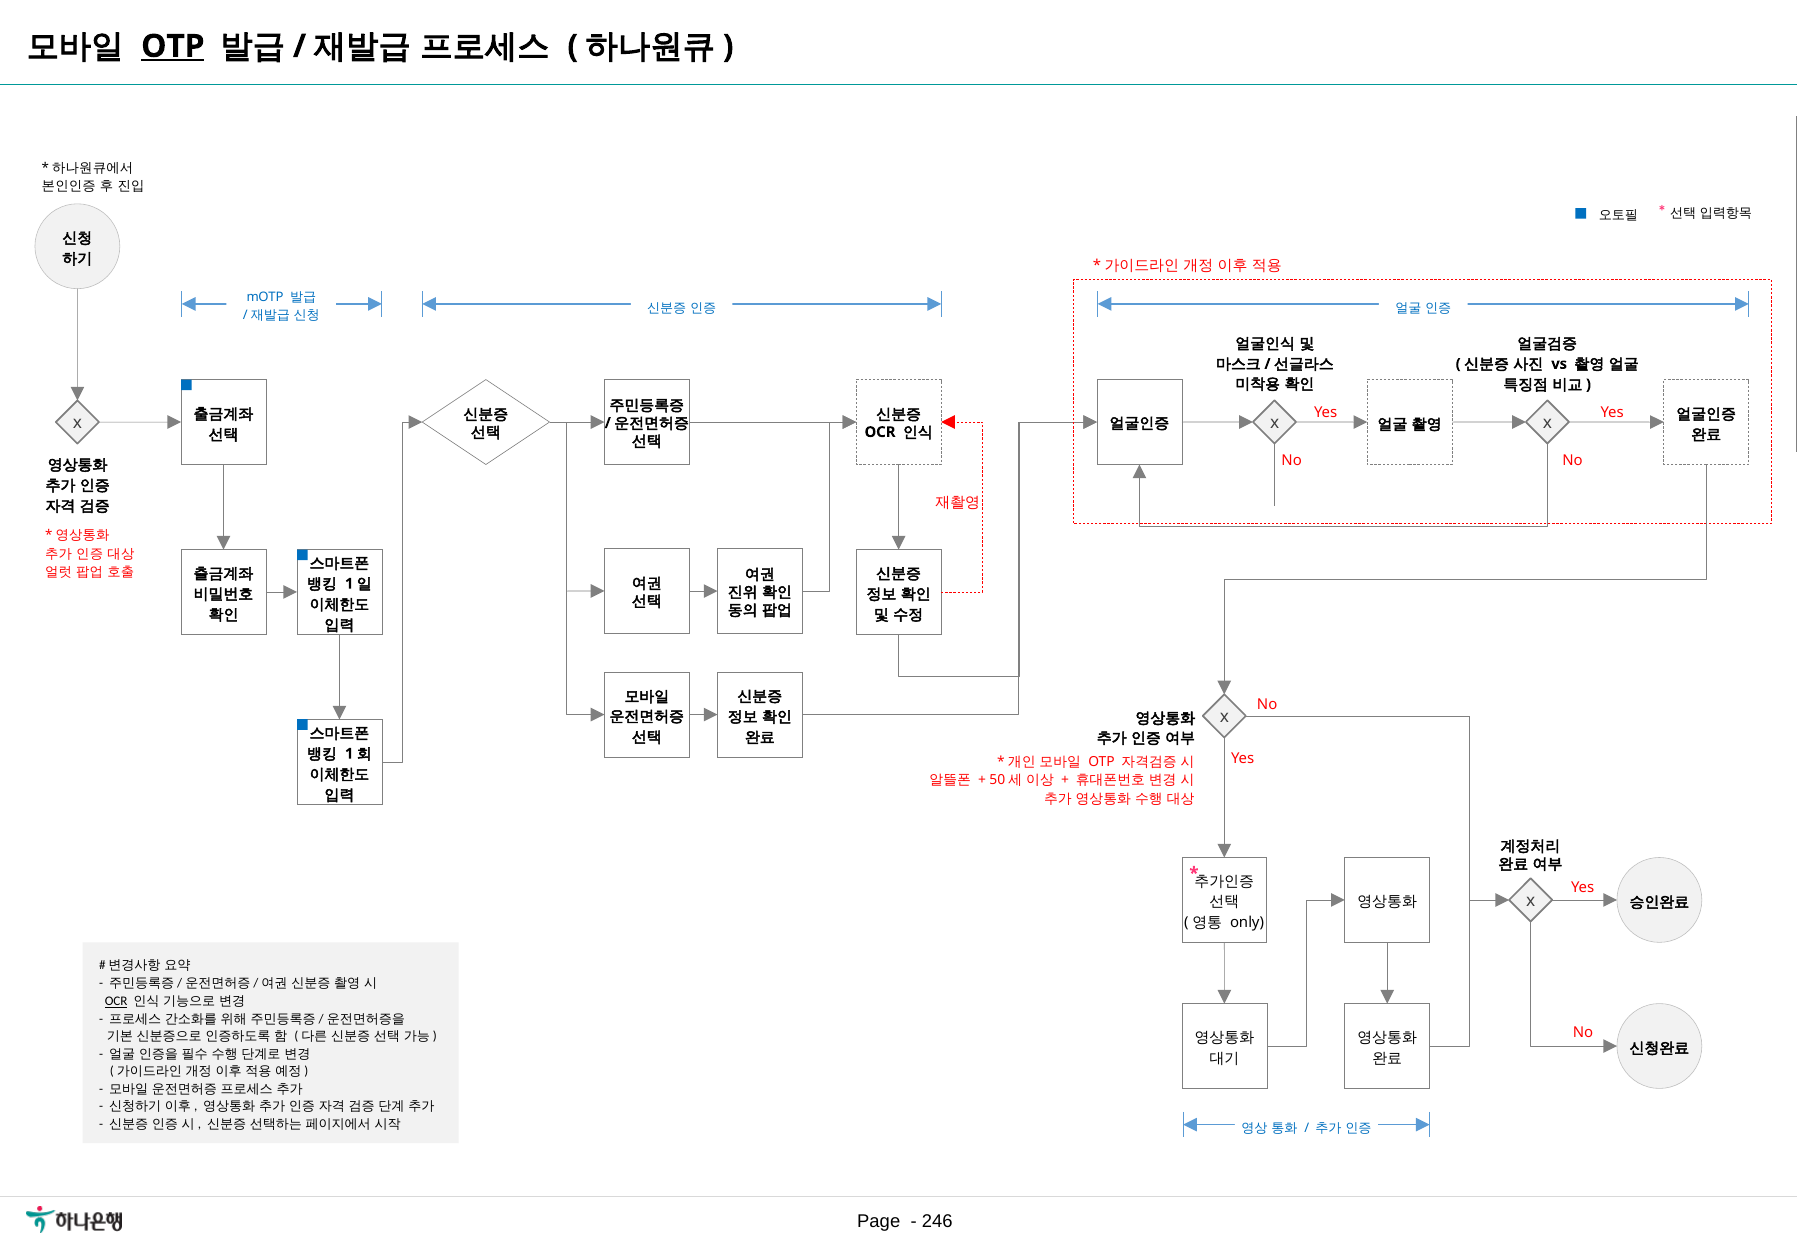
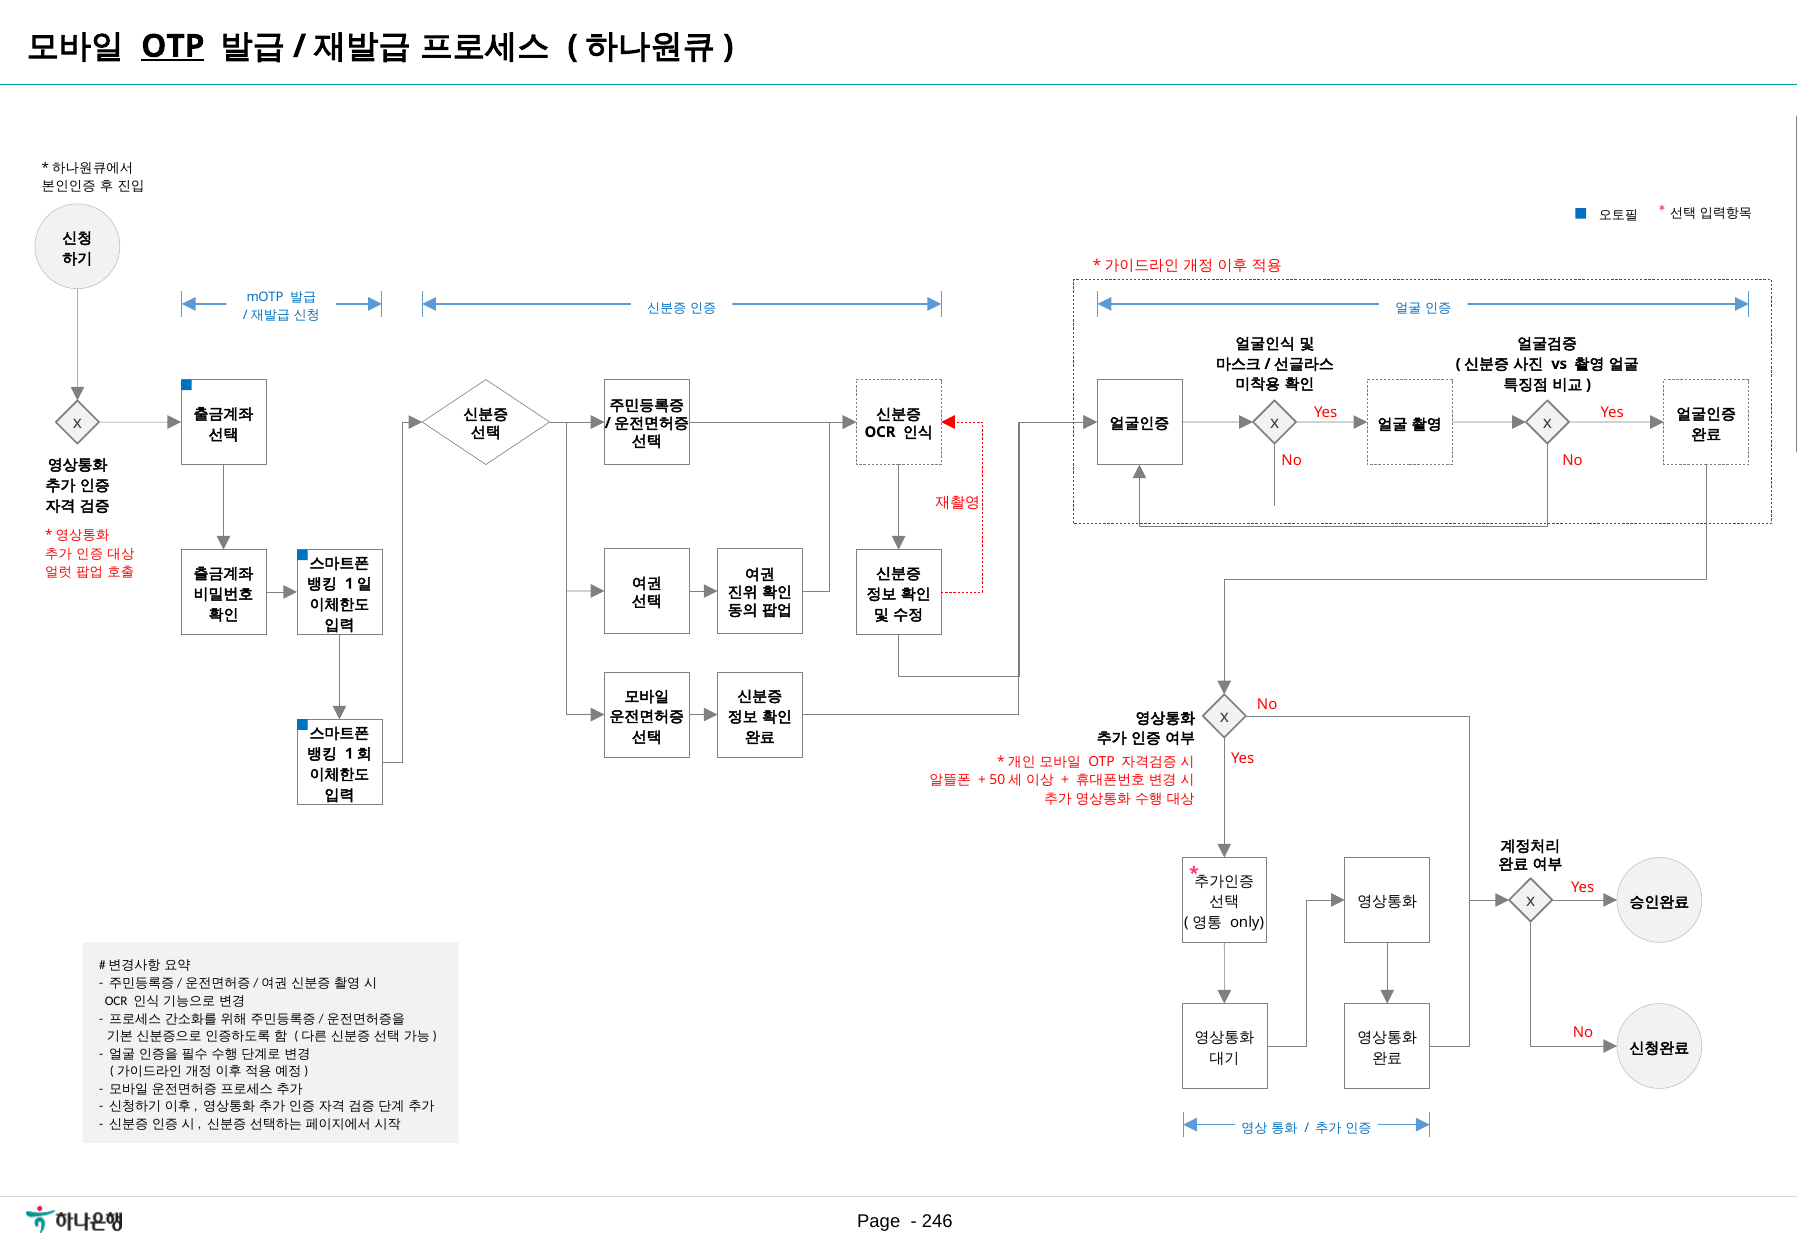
OCR at (116, 1002) underline: present -> none
